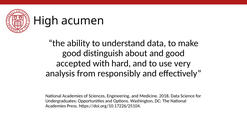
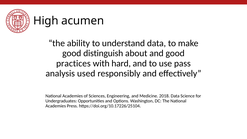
accepted: accepted -> practices
very: very -> pass
from: from -> used
